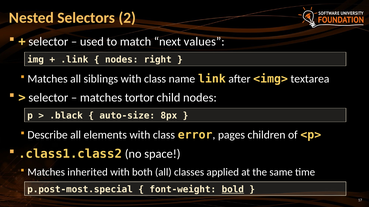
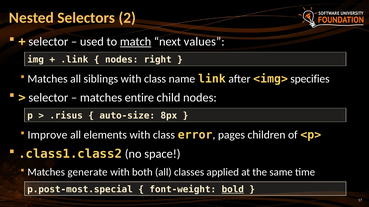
match underline: none -> present
textarea: textarea -> specifies
tortor: tortor -> entire
.black: .black -> .risus
Describe: Describe -> Improve
inherited: inherited -> generate
